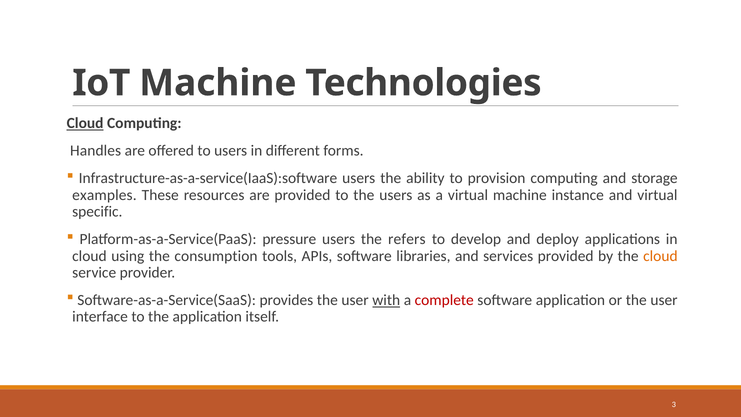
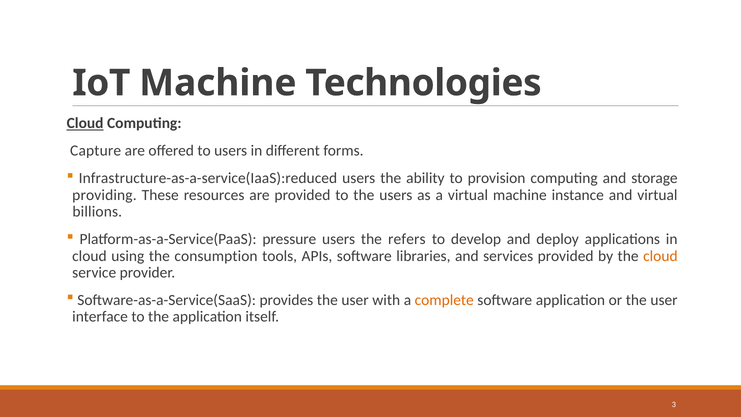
Handles: Handles -> Capture
Infrastructure-as-a-service(IaaS):software: Infrastructure-as-a-service(IaaS):software -> Infrastructure-as-a-service(IaaS):reduced
examples: examples -> providing
specific: specific -> billions
with underline: present -> none
complete colour: red -> orange
